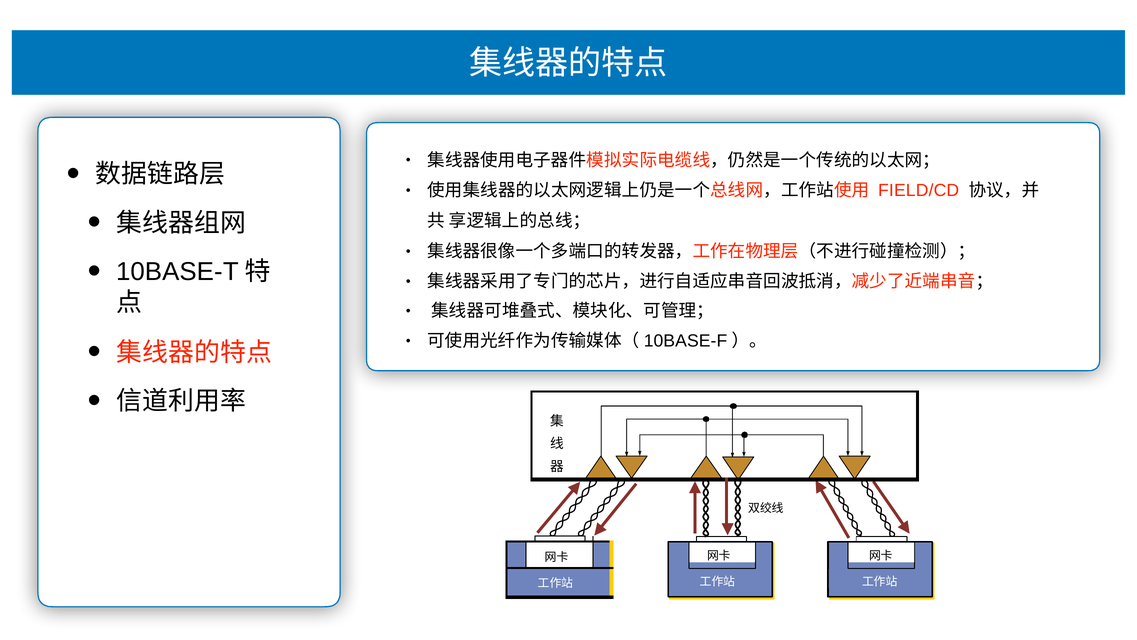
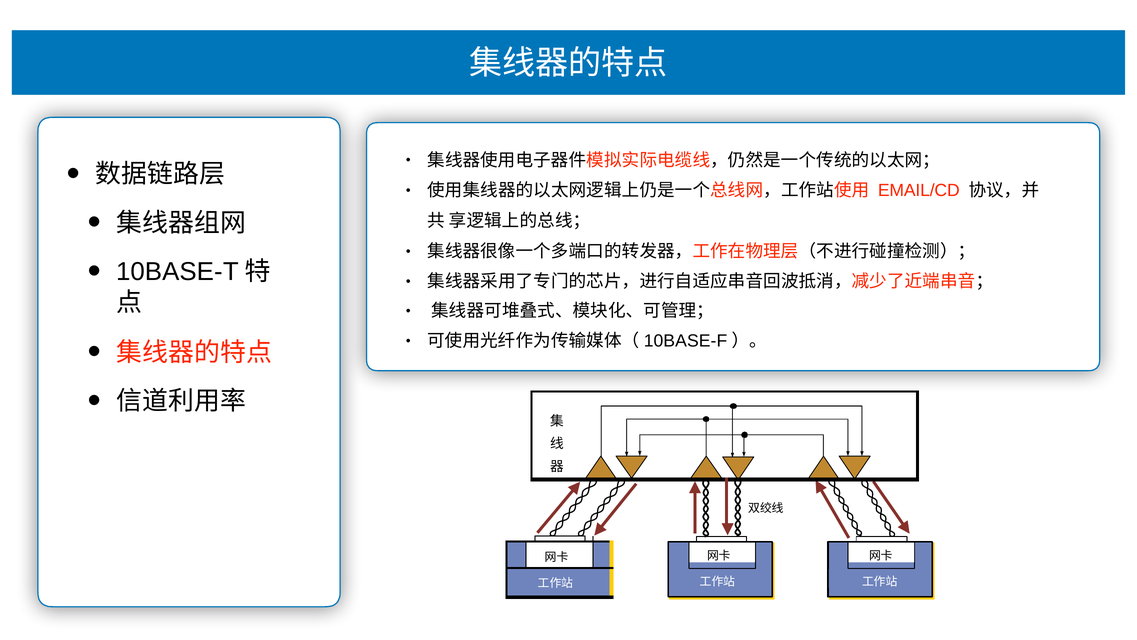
FIELD/CD: FIELD/CD -> EMAIL/CD
